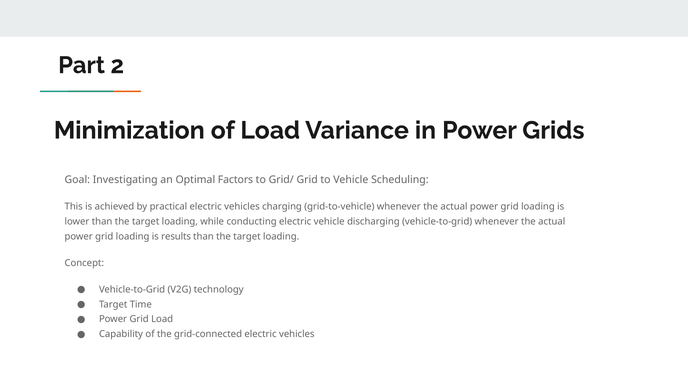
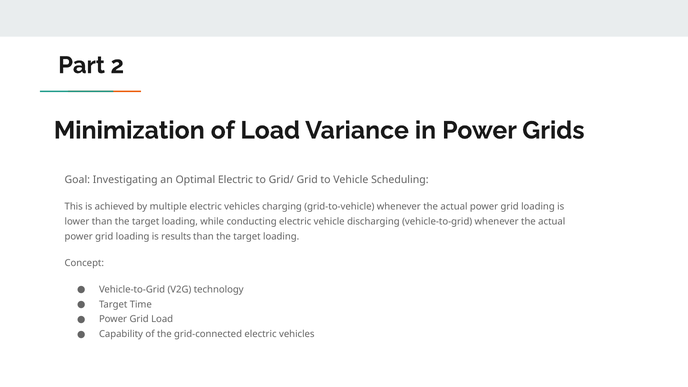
Optimal Factors: Factors -> Electric
practical: practical -> multiple
